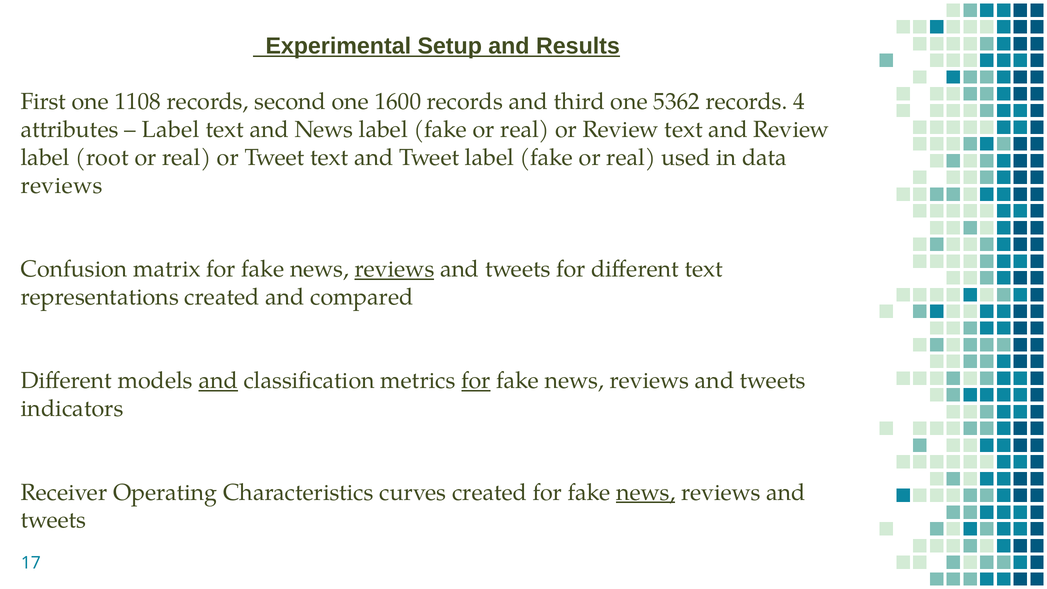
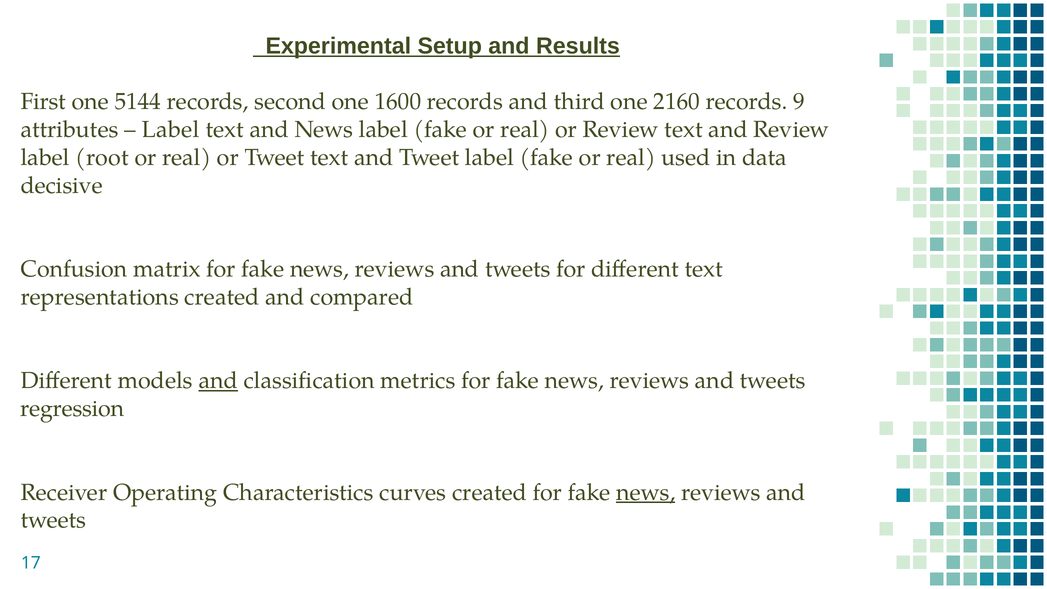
1108: 1108 -> 5144
5362: 5362 -> 2160
4: 4 -> 9
reviews at (62, 185): reviews -> decisive
reviews at (395, 269) underline: present -> none
for at (476, 381) underline: present -> none
indicators: indicators -> regression
